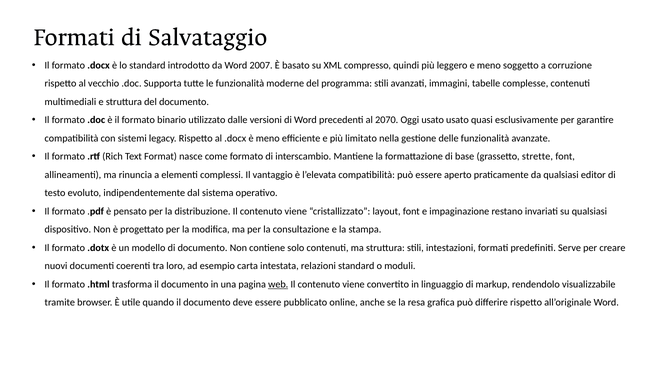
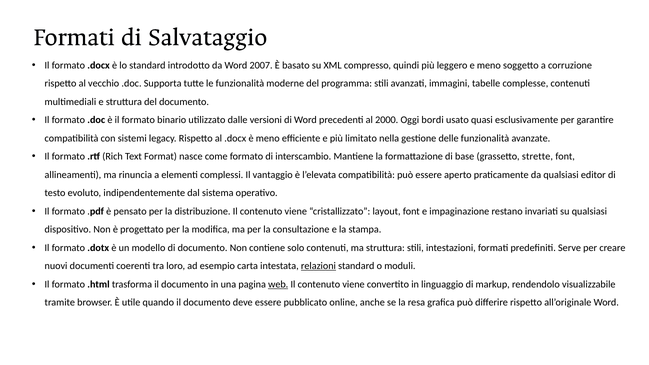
2070: 2070 -> 2000
Oggi usato: usato -> bordi
relazioni underline: none -> present
